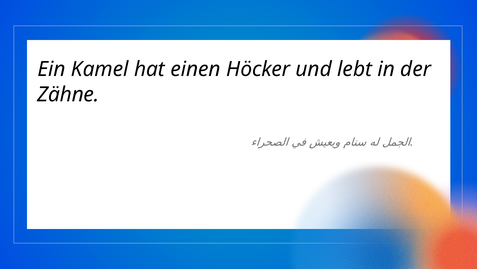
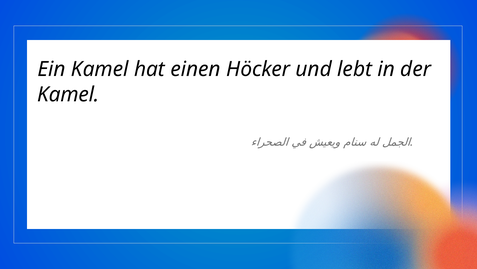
Zähne at (68, 94): Zähne -> Kamel
